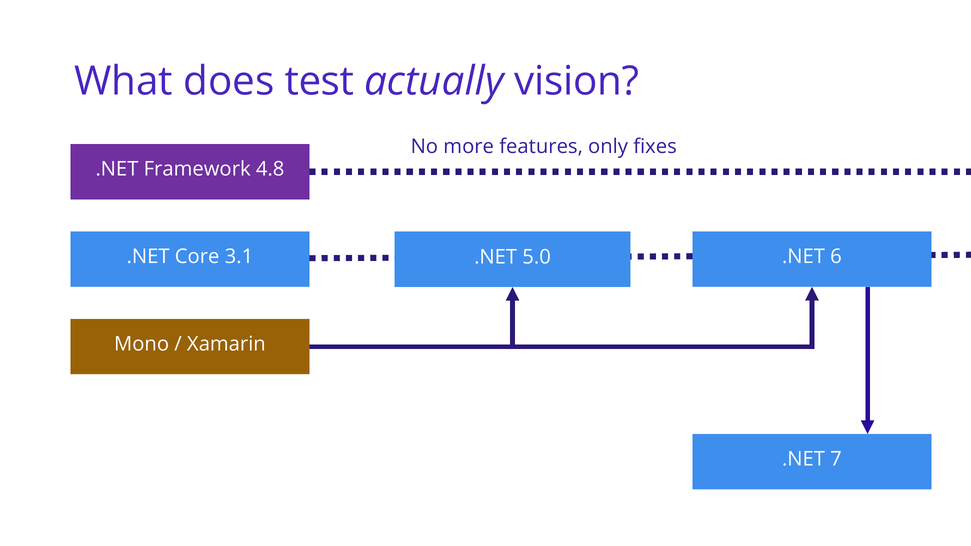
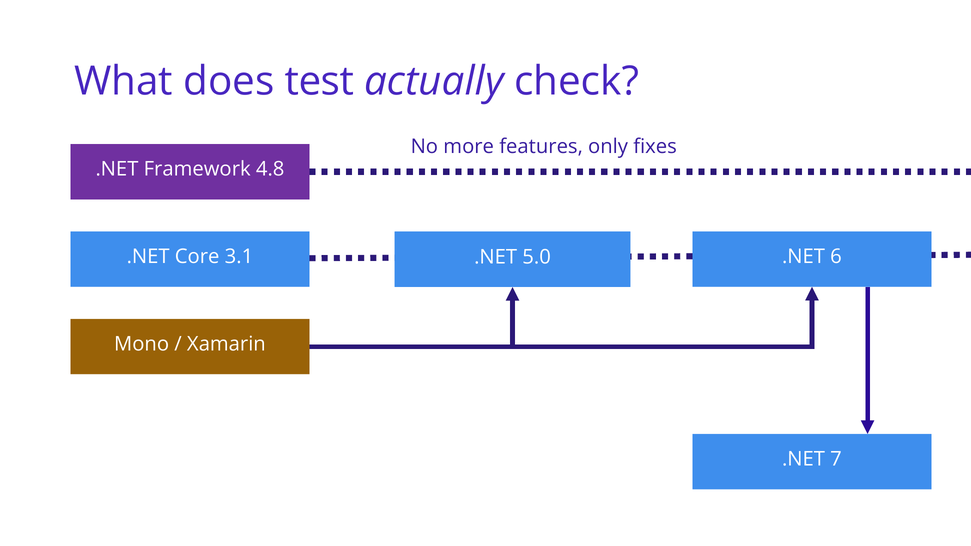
vision: vision -> check
